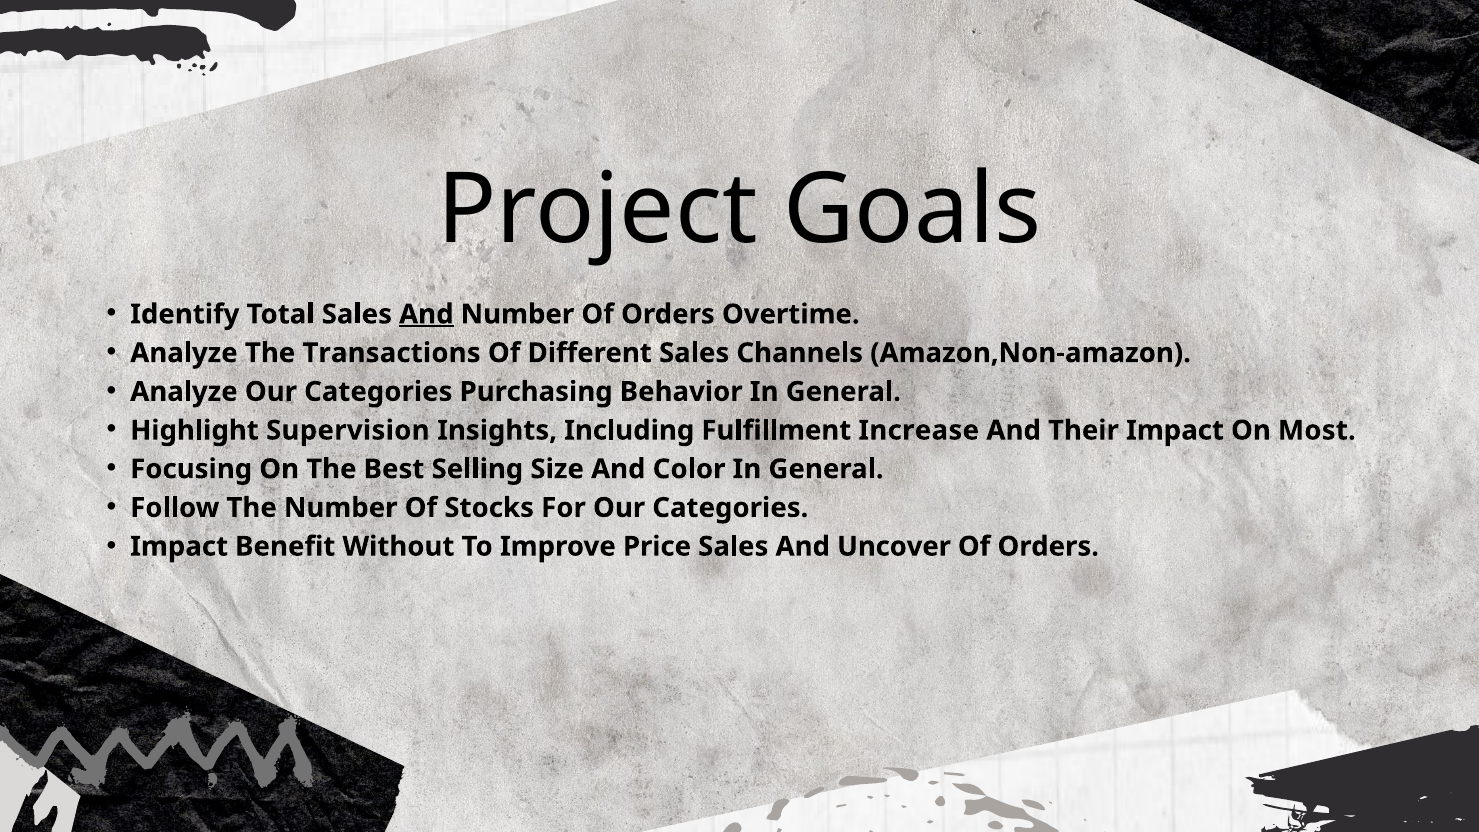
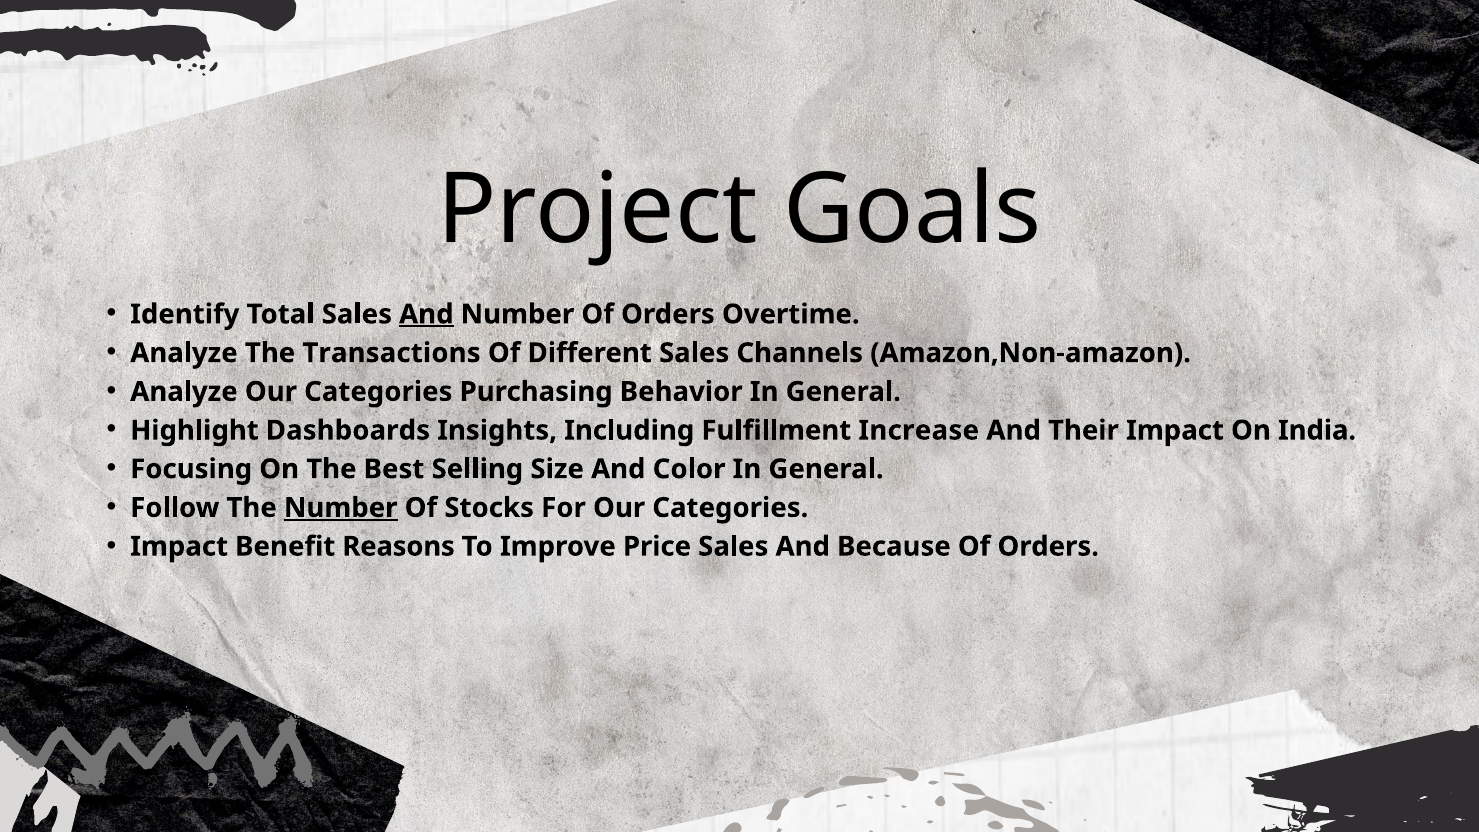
Supervision: Supervision -> Dashboards
Most: Most -> India
Number at (341, 508) underline: none -> present
Without: Without -> Reasons
Uncover: Uncover -> Because
